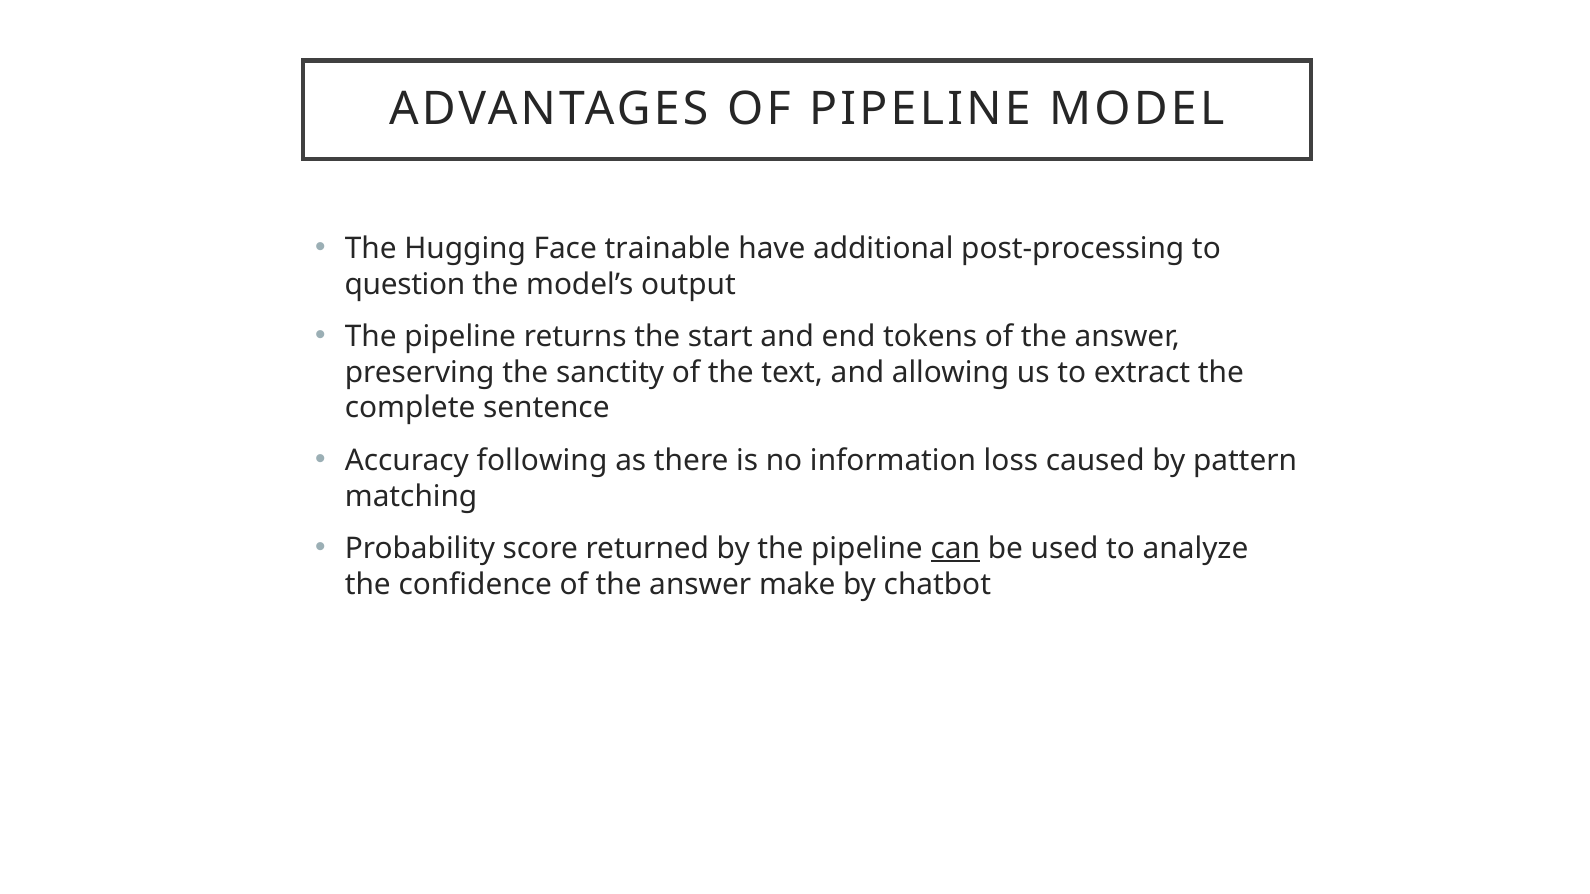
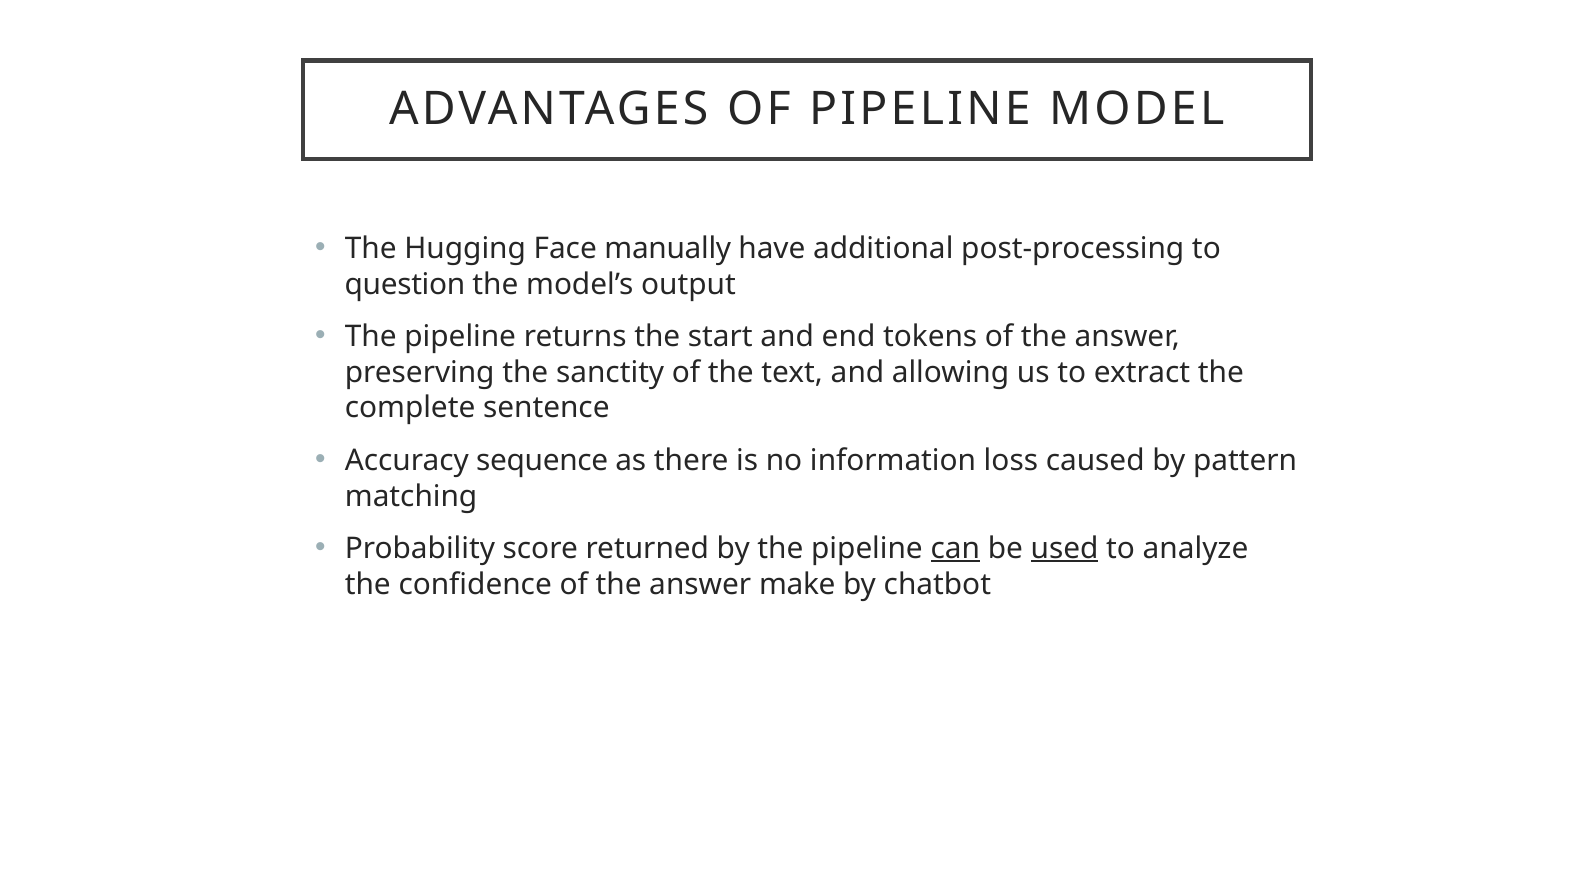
trainable: trainable -> manually
following: following -> sequence
used underline: none -> present
